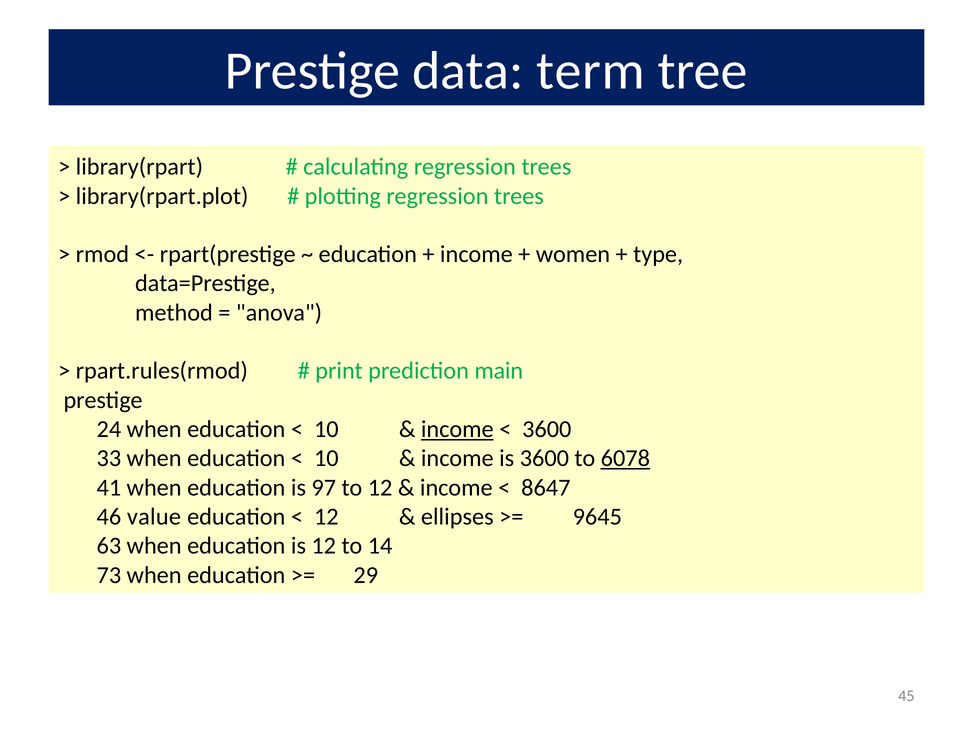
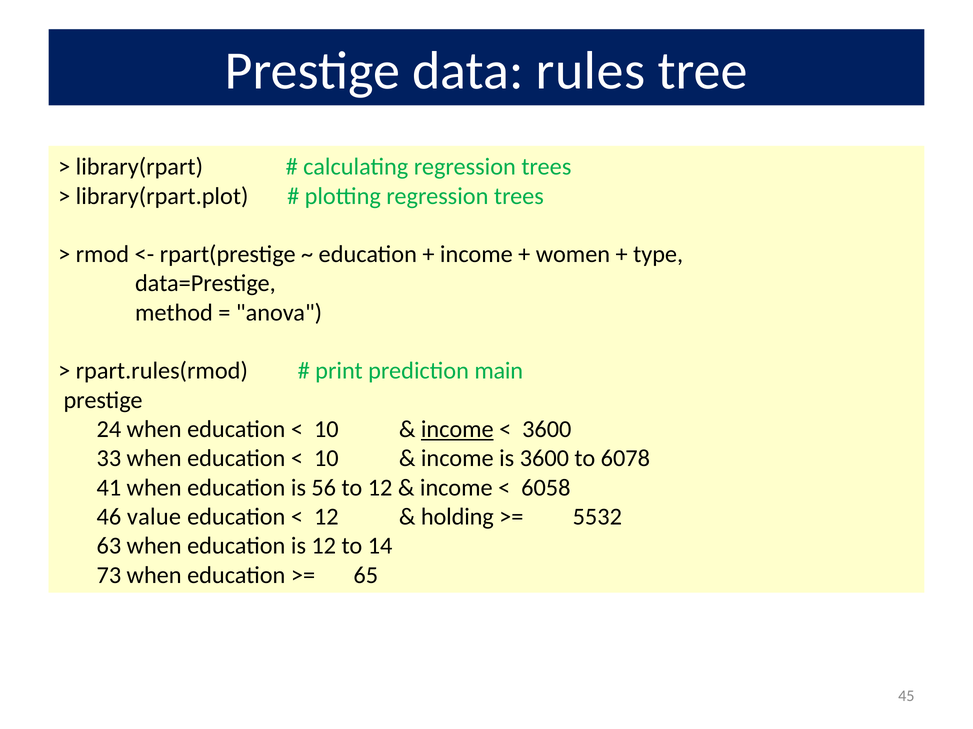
term: term -> rules
6078 underline: present -> none
97: 97 -> 56
8647: 8647 -> 6058
ellipses: ellipses -> holding
9645: 9645 -> 5532
29: 29 -> 65
